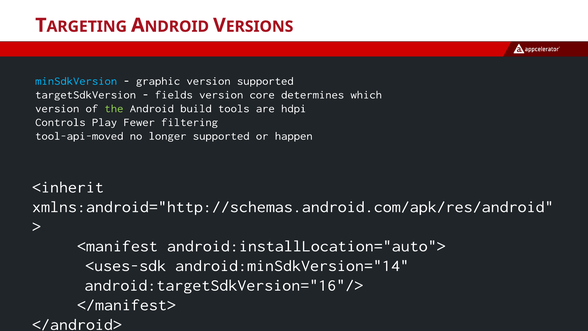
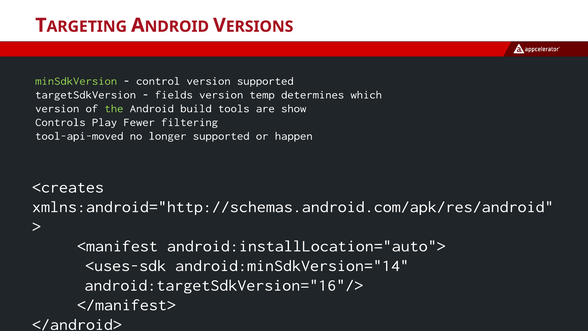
minSdkVersion colour: light blue -> light green
graphic: graphic -> control
core: core -> temp
hdpi: hdpi -> show
<inherit: <inherit -> <creates
